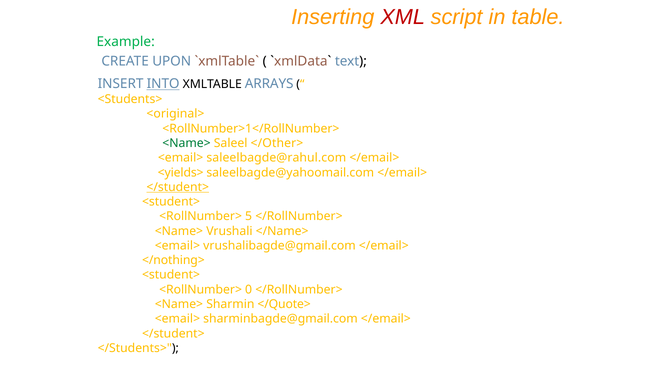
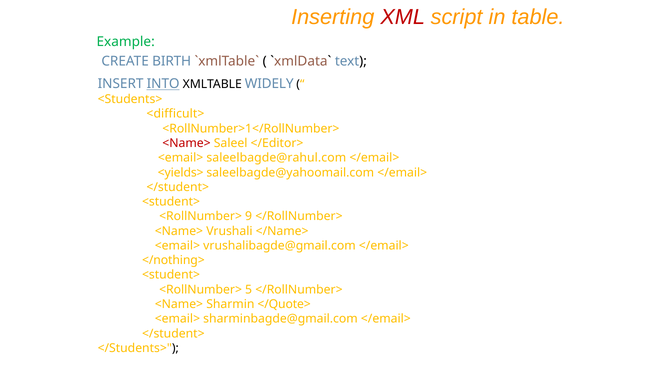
UPON: UPON -> BIRTH
ARRAYS: ARRAYS -> WIDELY
<original>: <original> -> <difficult>
<Name> at (186, 143) colour: green -> red
</Other>: </Other> -> </Editor>
</student> at (178, 187) underline: present -> none
5: 5 -> 9
0: 0 -> 5
